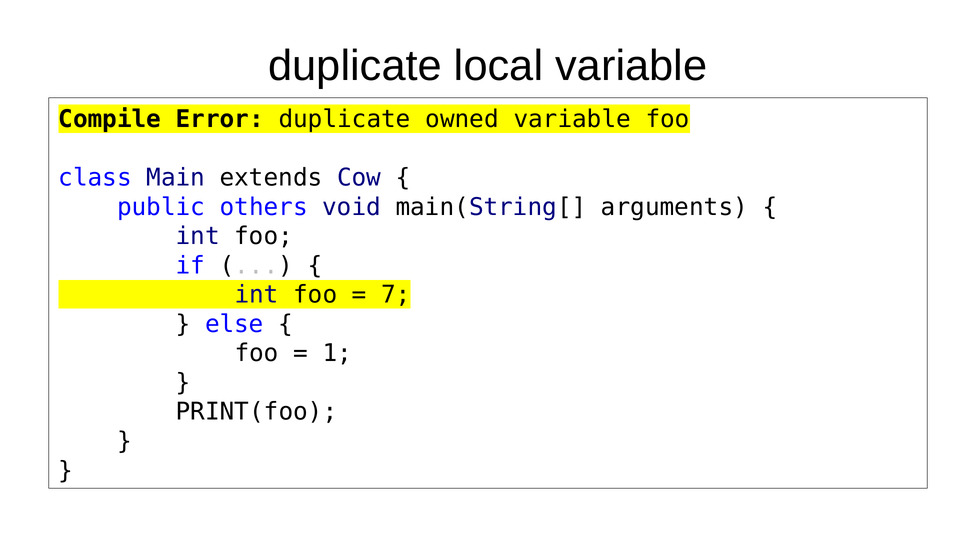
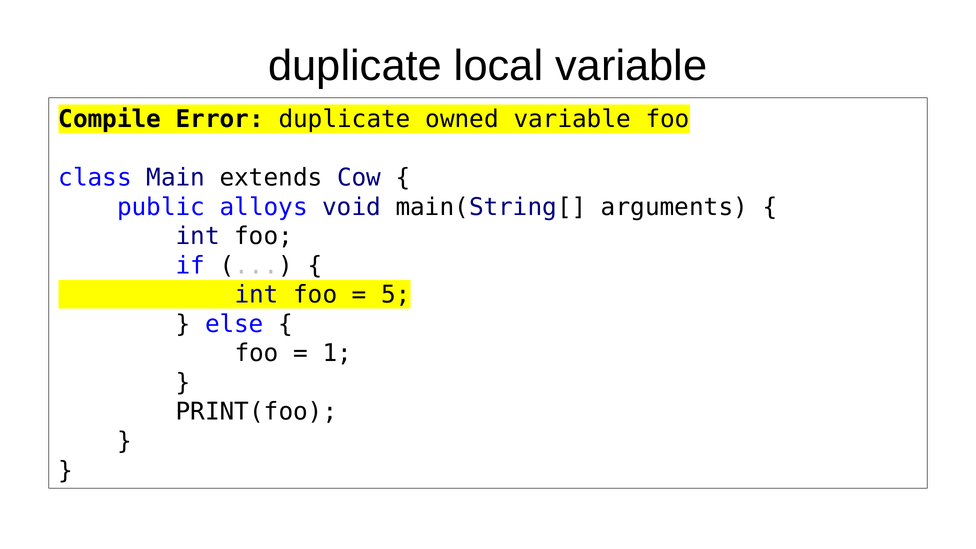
others: others -> alloys
7: 7 -> 5
